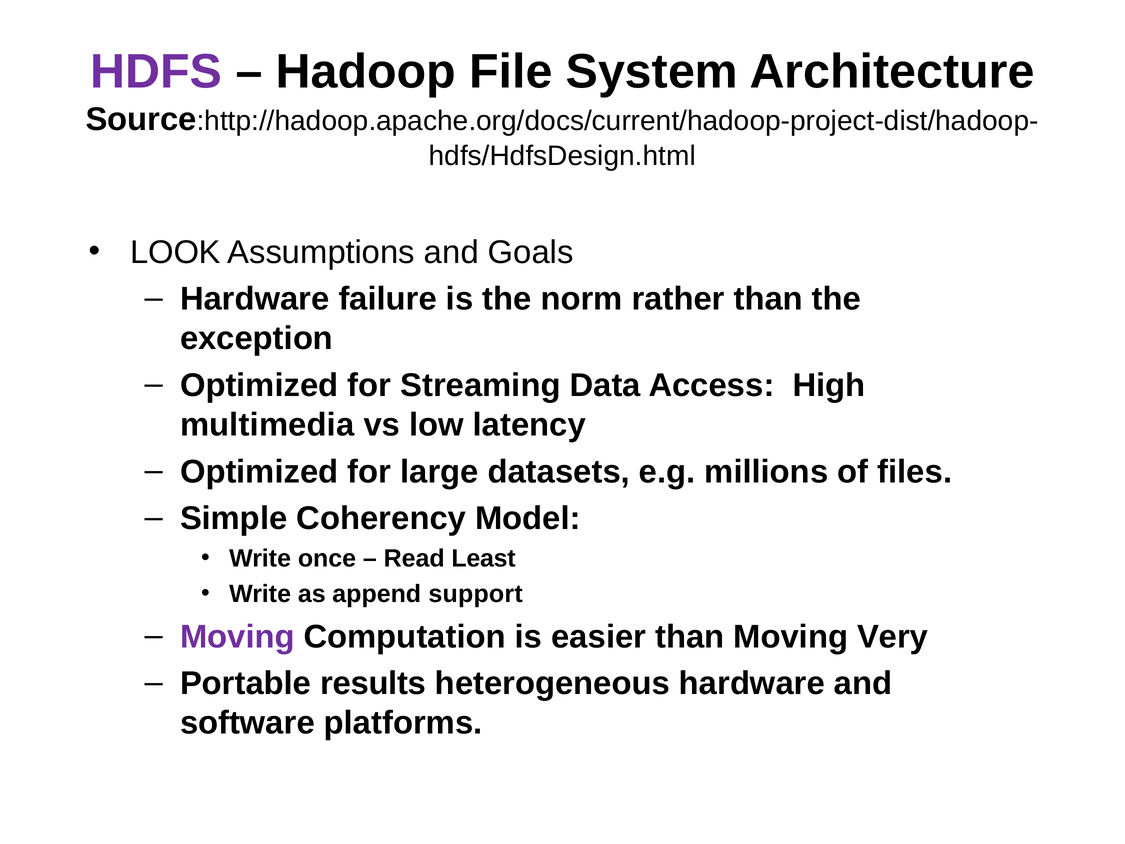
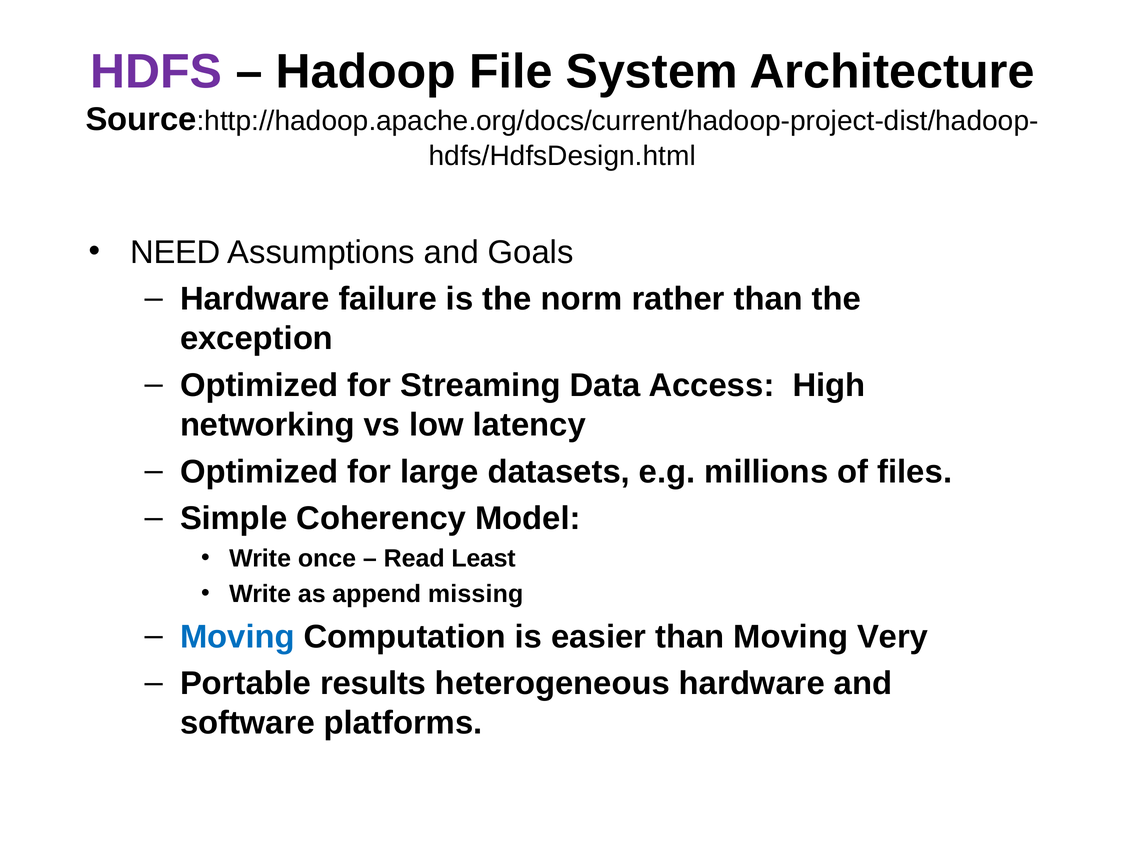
LOOK: LOOK -> NEED
multimedia: multimedia -> networking
support: support -> missing
Moving at (237, 636) colour: purple -> blue
